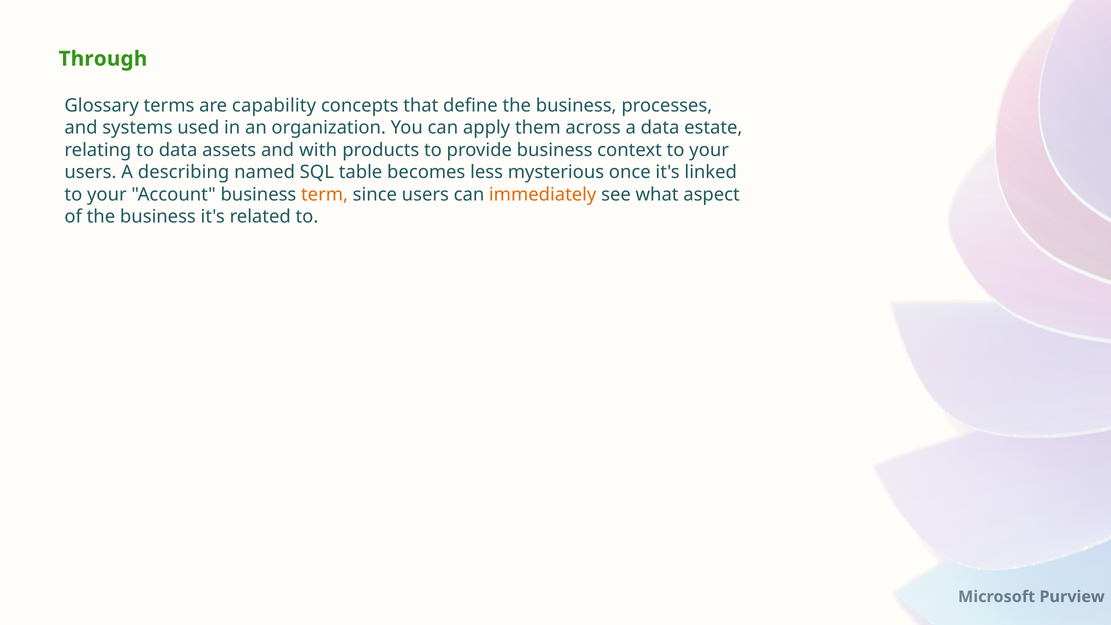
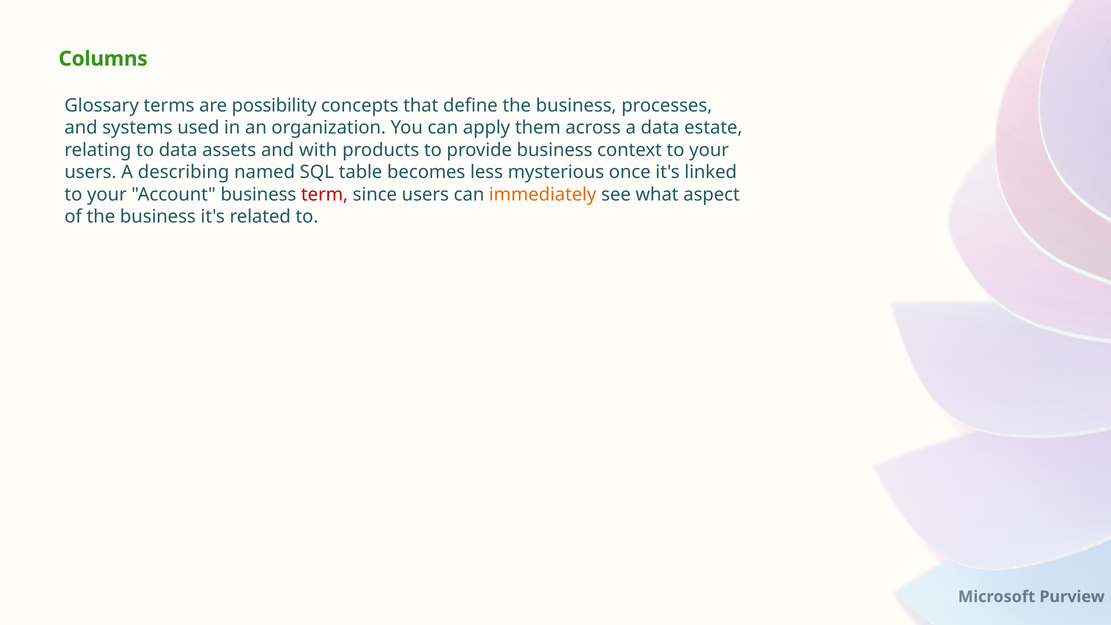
Through: Through -> Columns
capability: capability -> possibility
term colour: orange -> red
